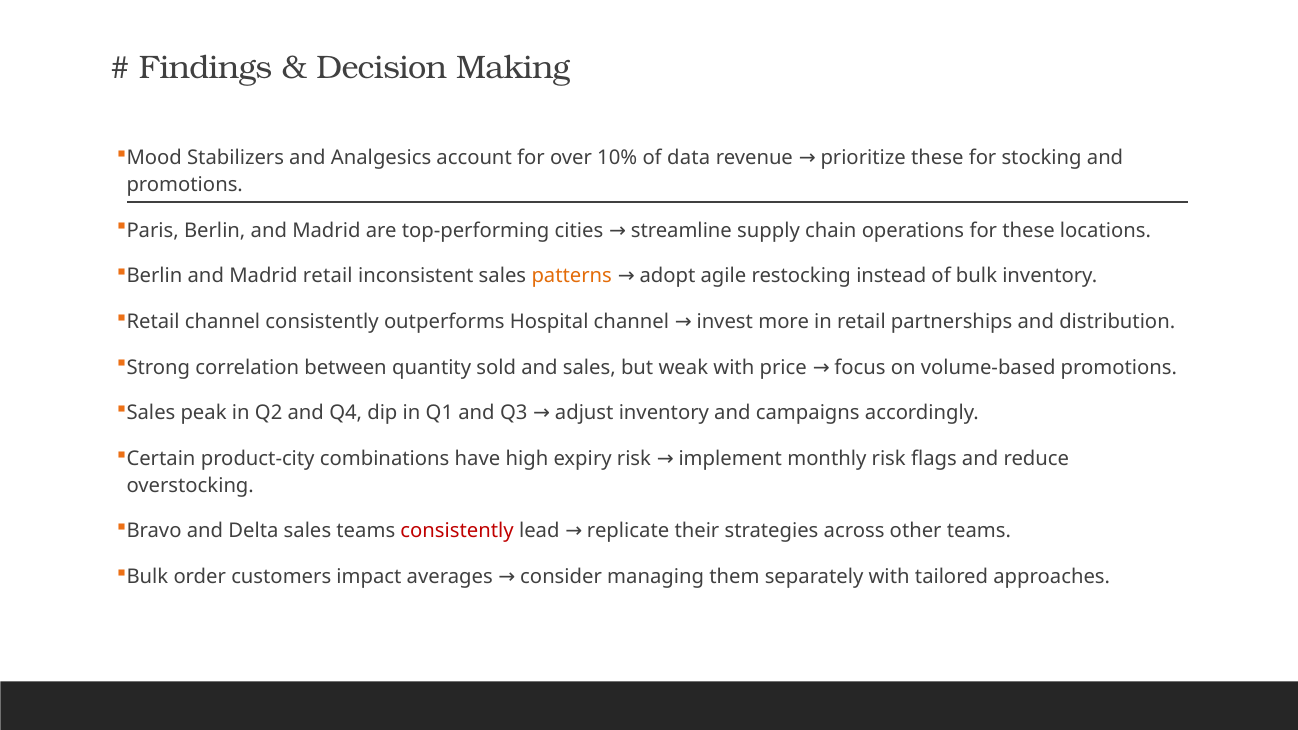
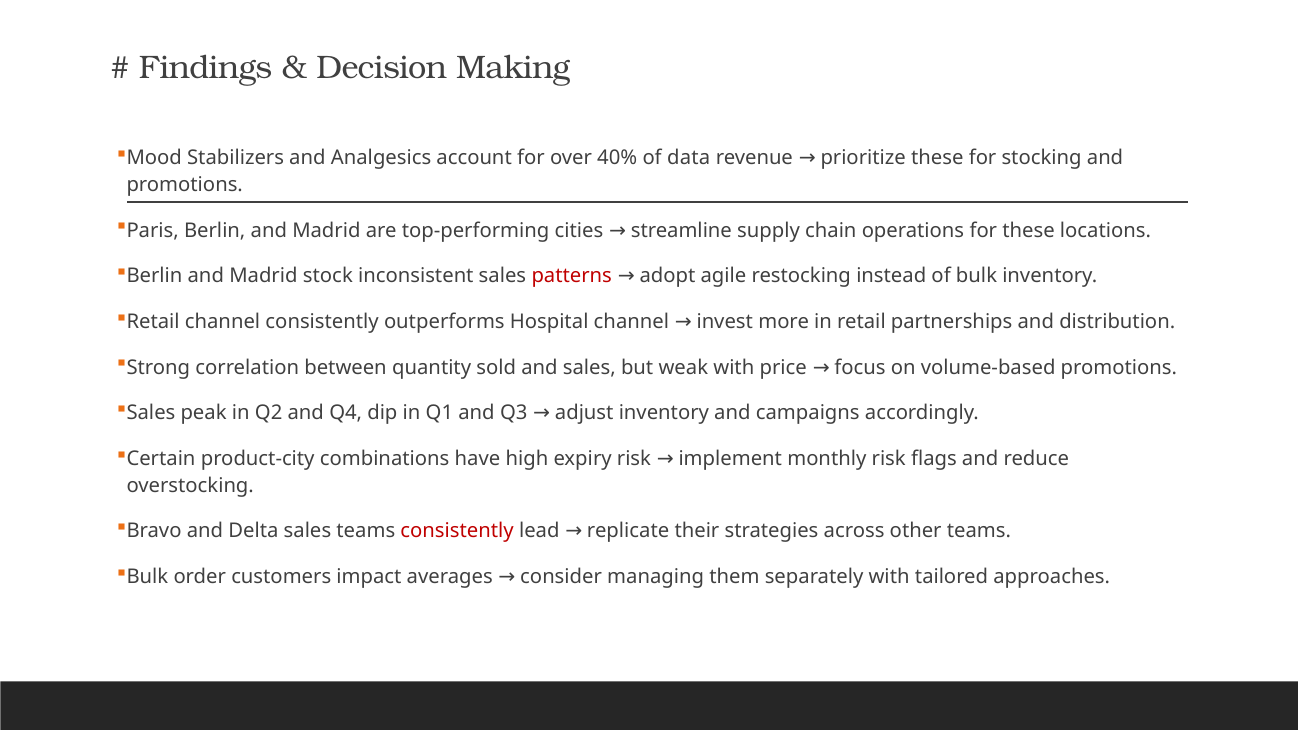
10%: 10% -> 40%
Madrid retail: retail -> stock
patterns colour: orange -> red
